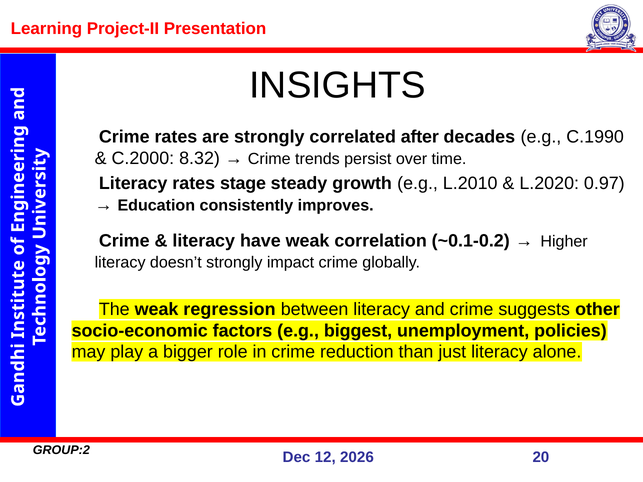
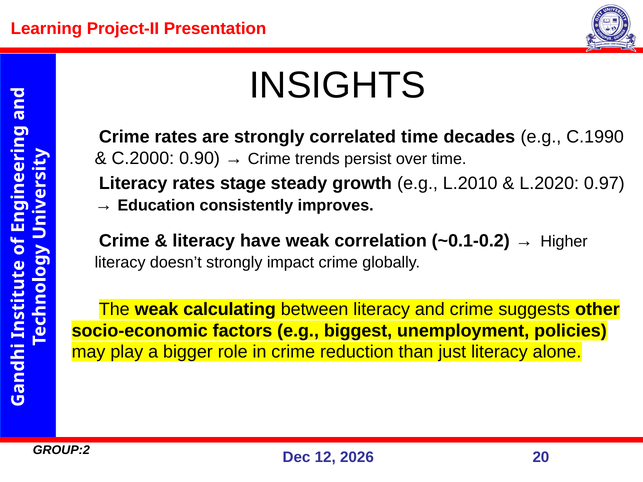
correlated after: after -> time
8.32: 8.32 -> 0.90
regression: regression -> calculating
